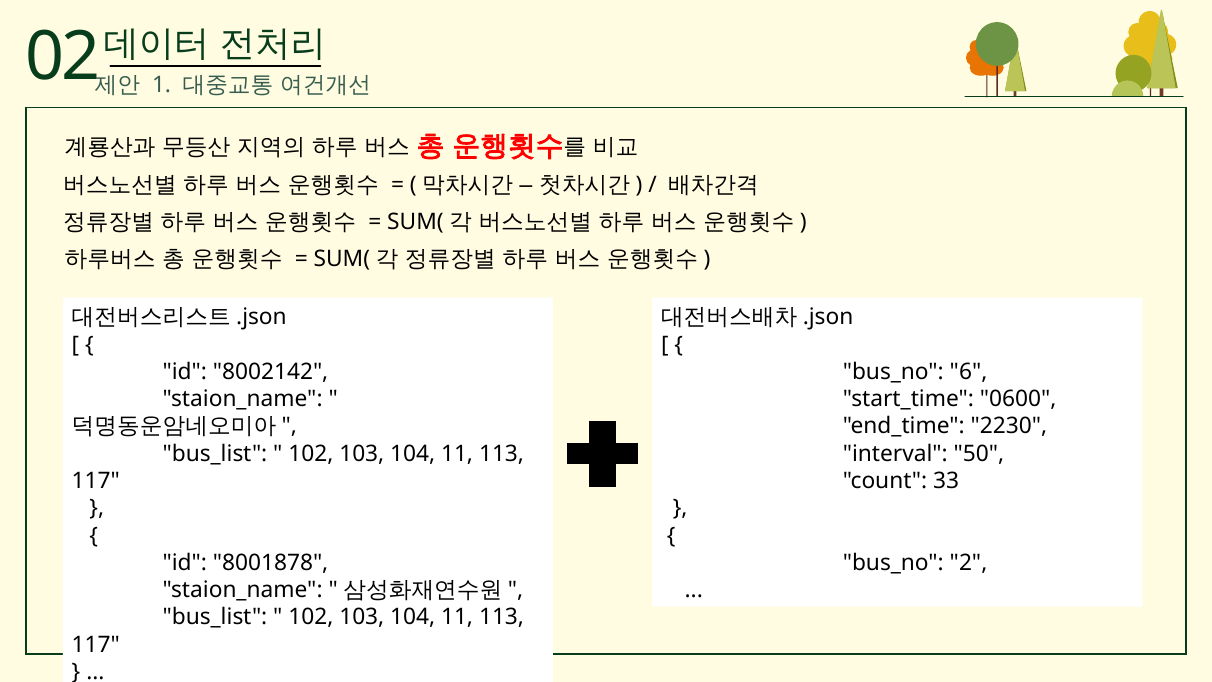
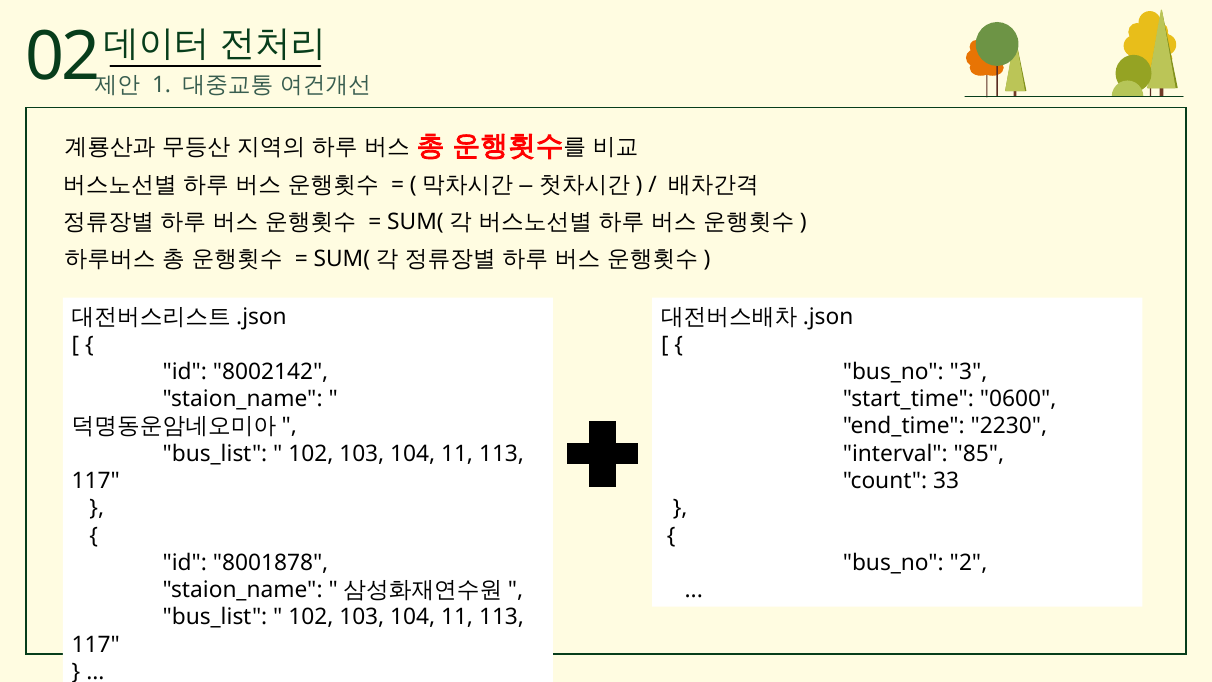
6: 6 -> 3
50: 50 -> 85
